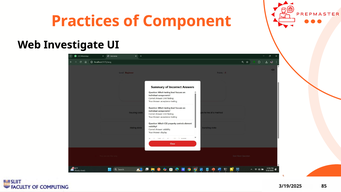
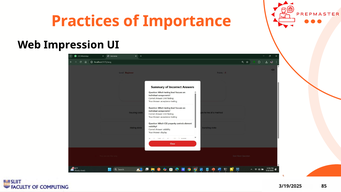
Component: Component -> Importance
Investigate: Investigate -> Impression
